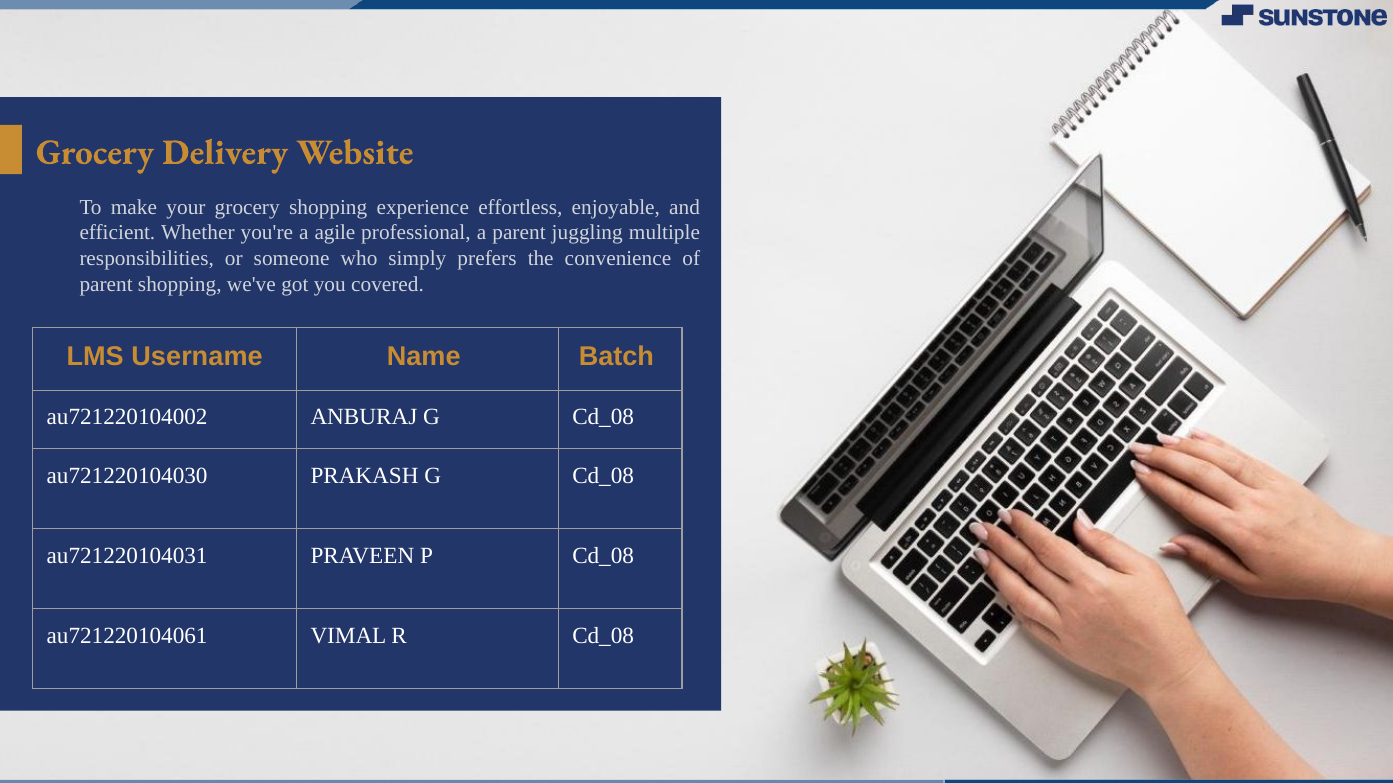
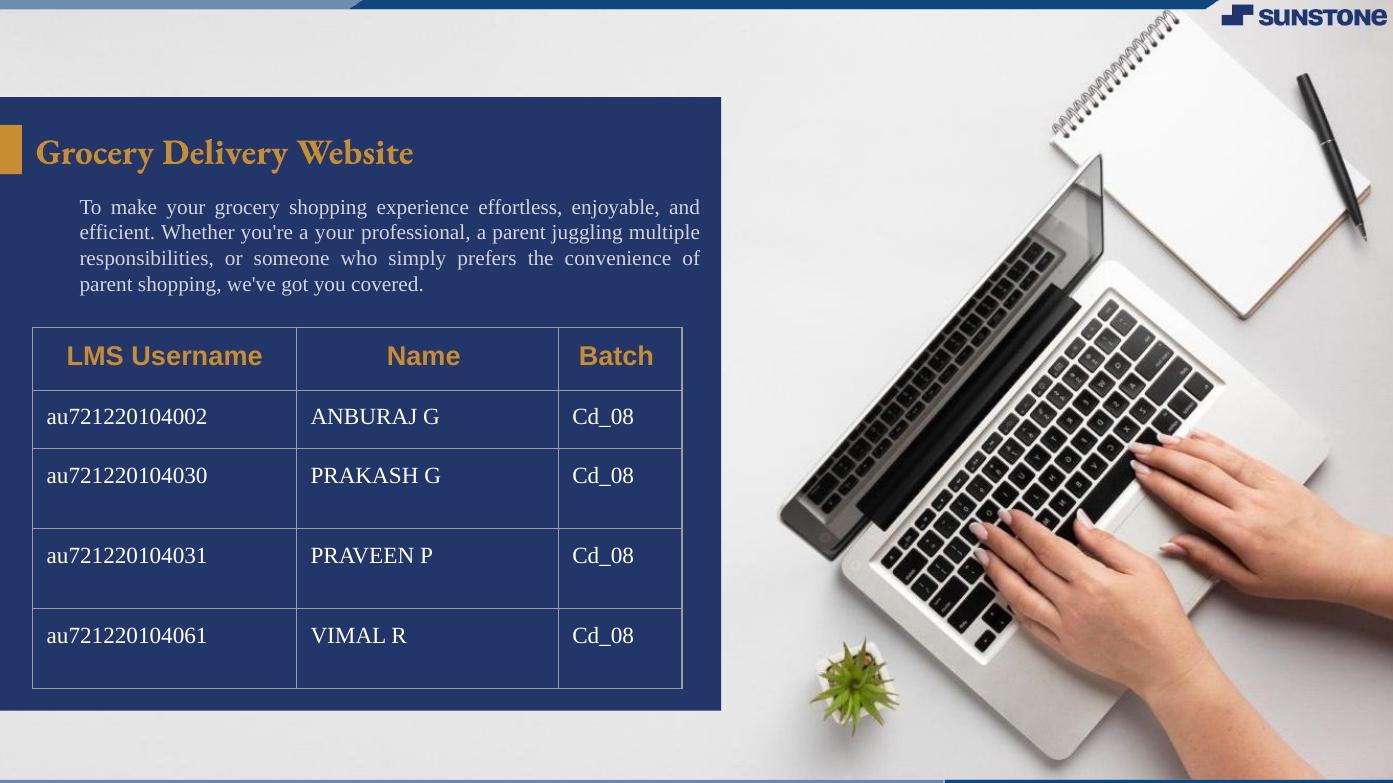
a agile: agile -> your
